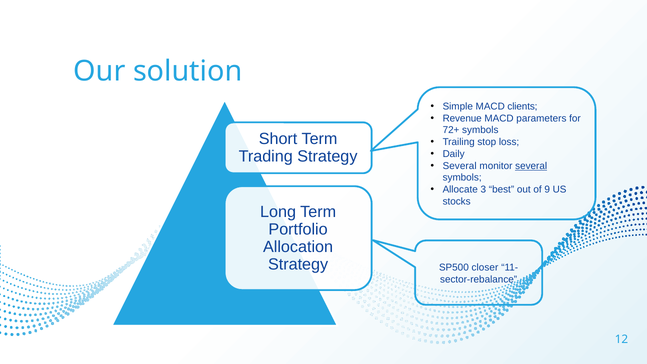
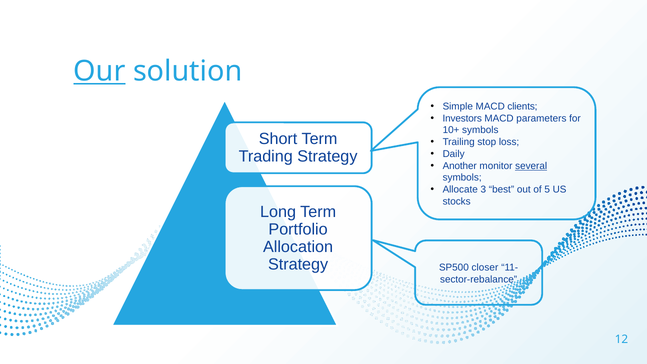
Our underline: none -> present
Revenue: Revenue -> Investors
72+: 72+ -> 10+
Several at (460, 166): Several -> Another
9: 9 -> 5
